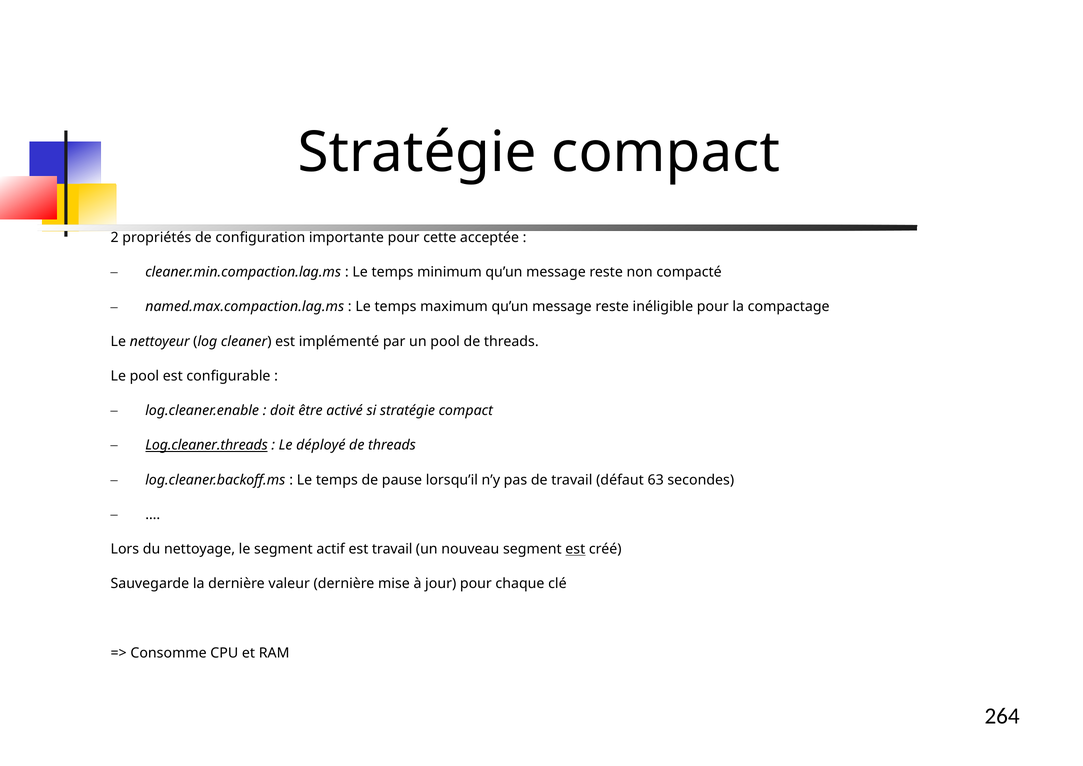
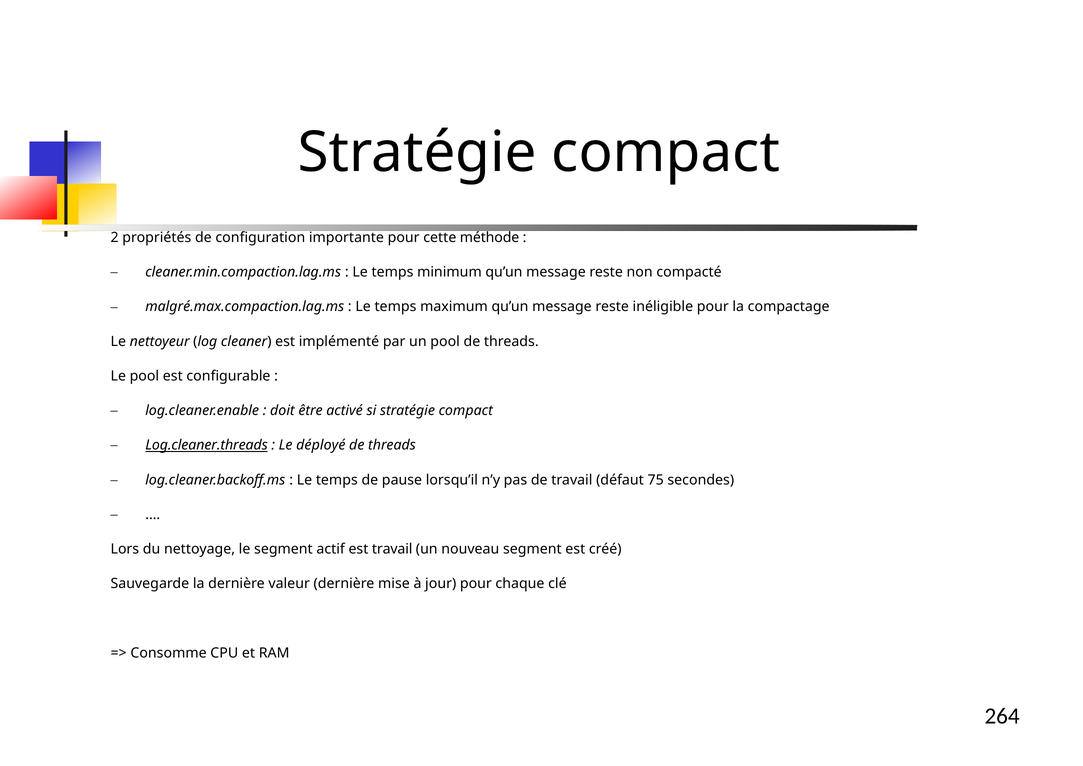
acceptée: acceptée -> méthode
named.max.compaction.lag.ms: named.max.compaction.lag.ms -> malgré.max.compaction.lag.ms
63: 63 -> 75
est at (575, 549) underline: present -> none
